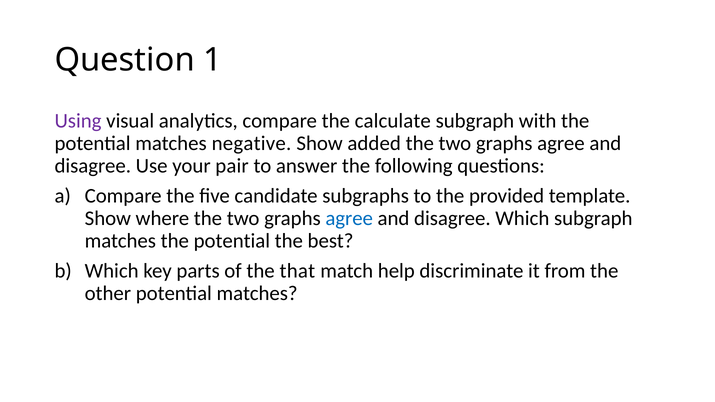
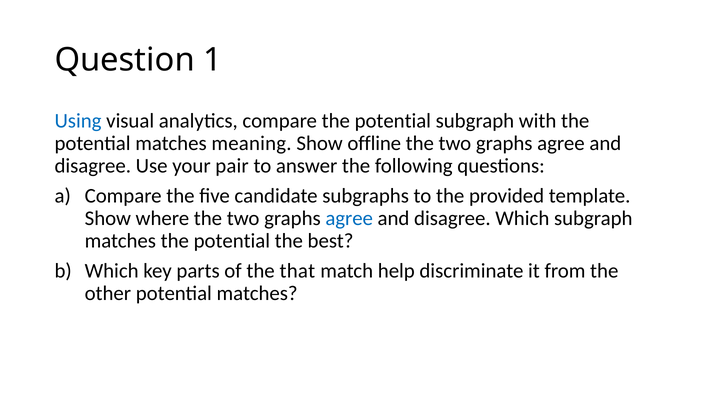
Using colour: purple -> blue
compare the calculate: calculate -> potential
negative: negative -> meaning
added: added -> offline
